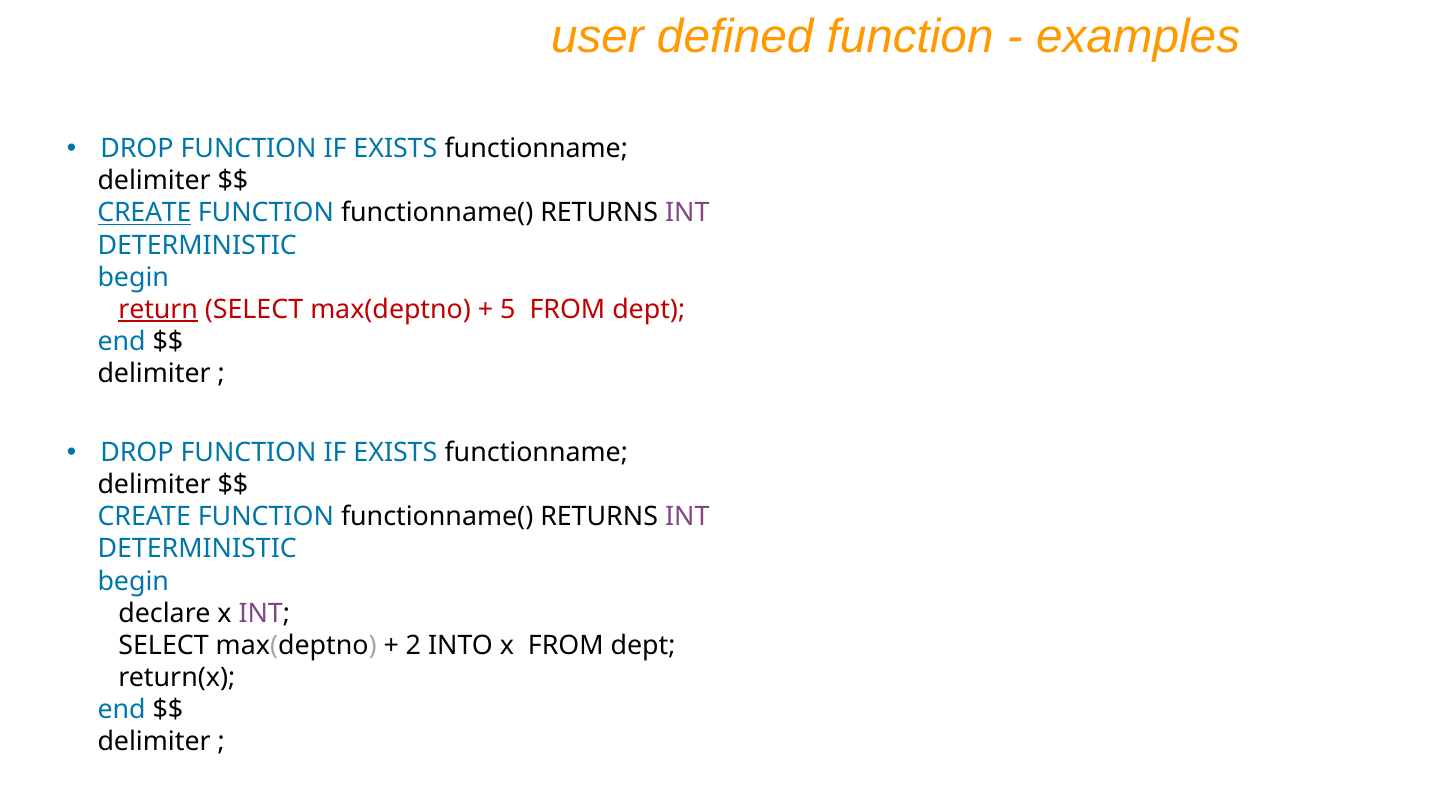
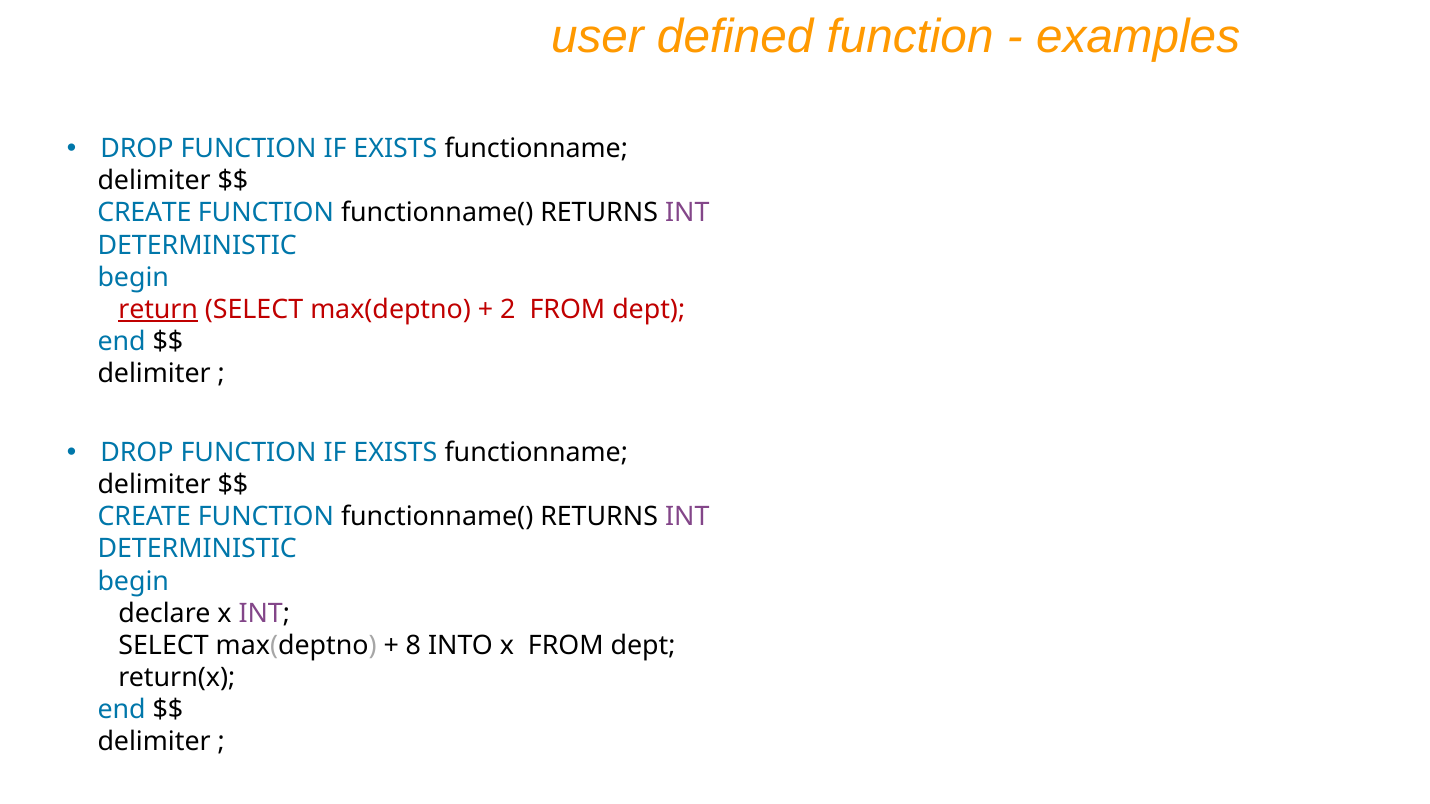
CREATE at (144, 213) underline: present -> none
5: 5 -> 2
2: 2 -> 8
